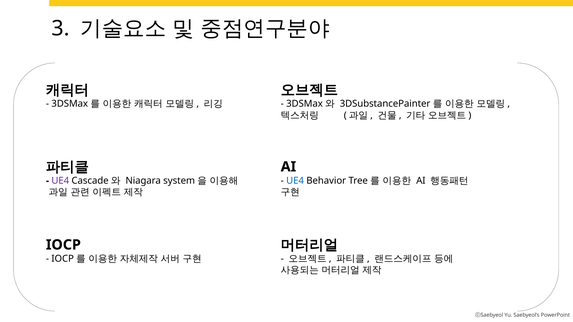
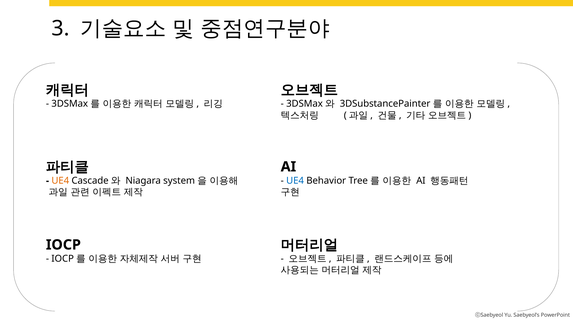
UE4 at (60, 181) colour: purple -> orange
